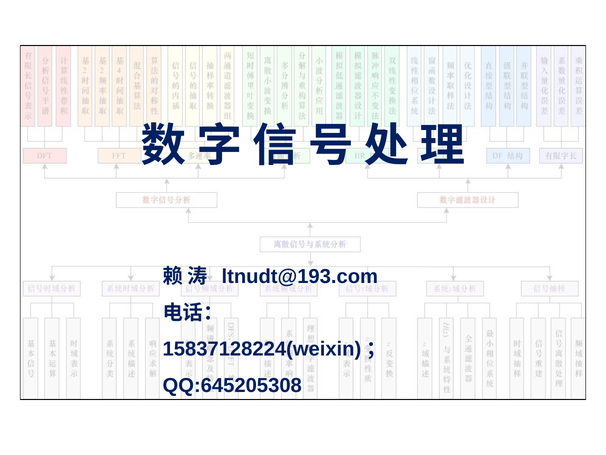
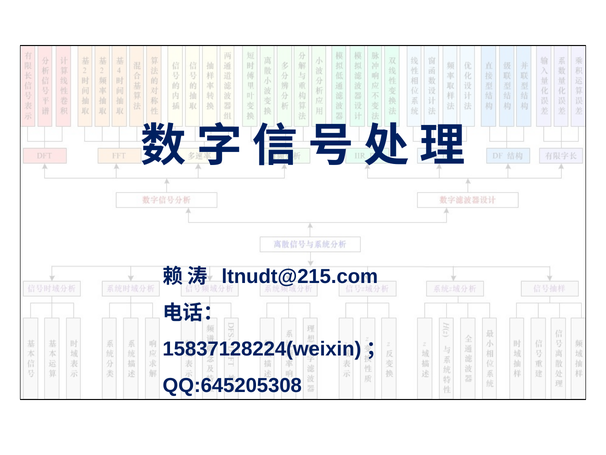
ltnudt@193.com: ltnudt@193.com -> ltnudt@215.com
